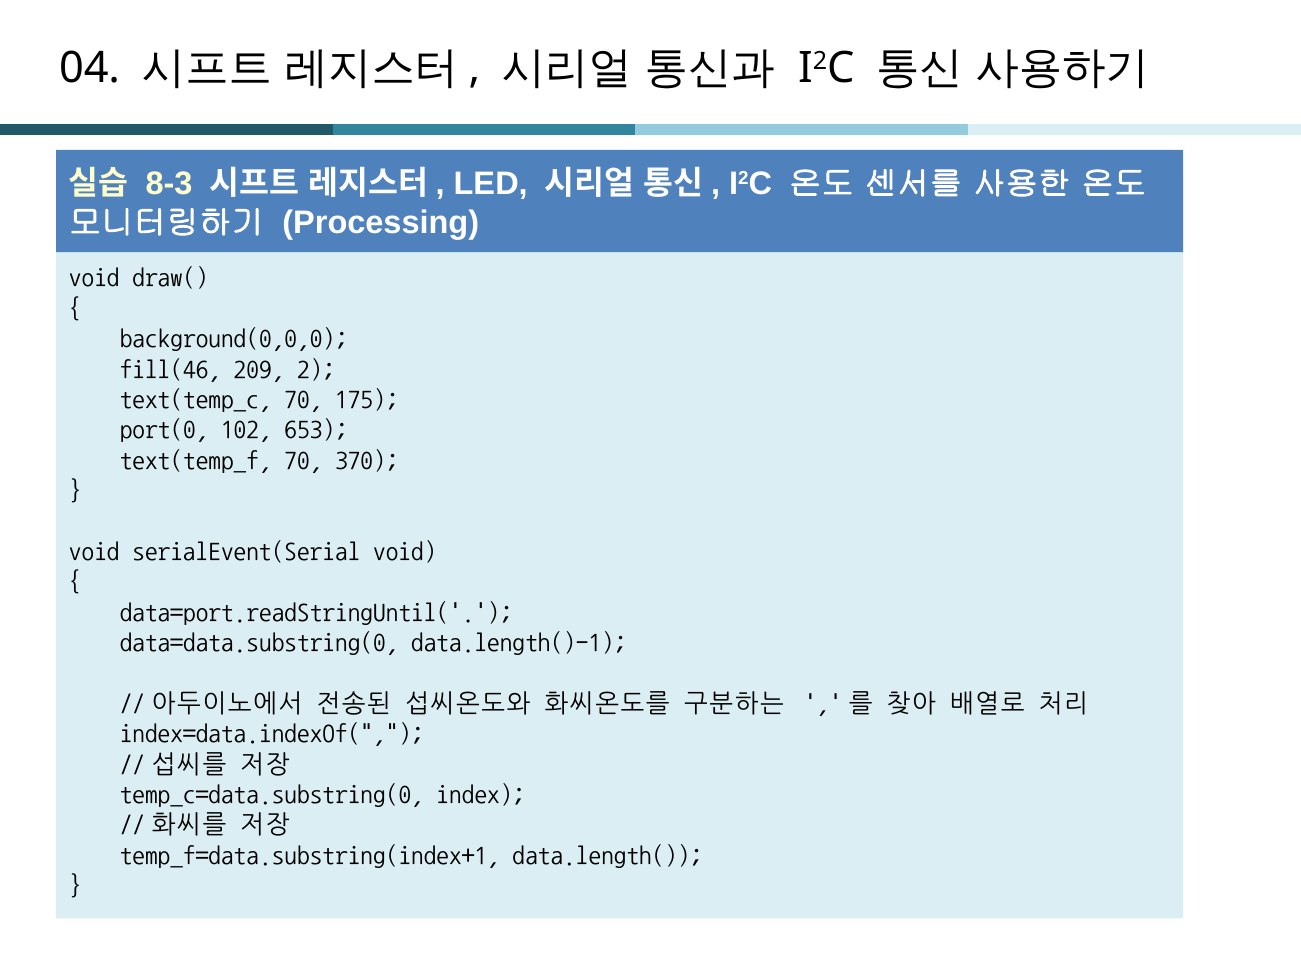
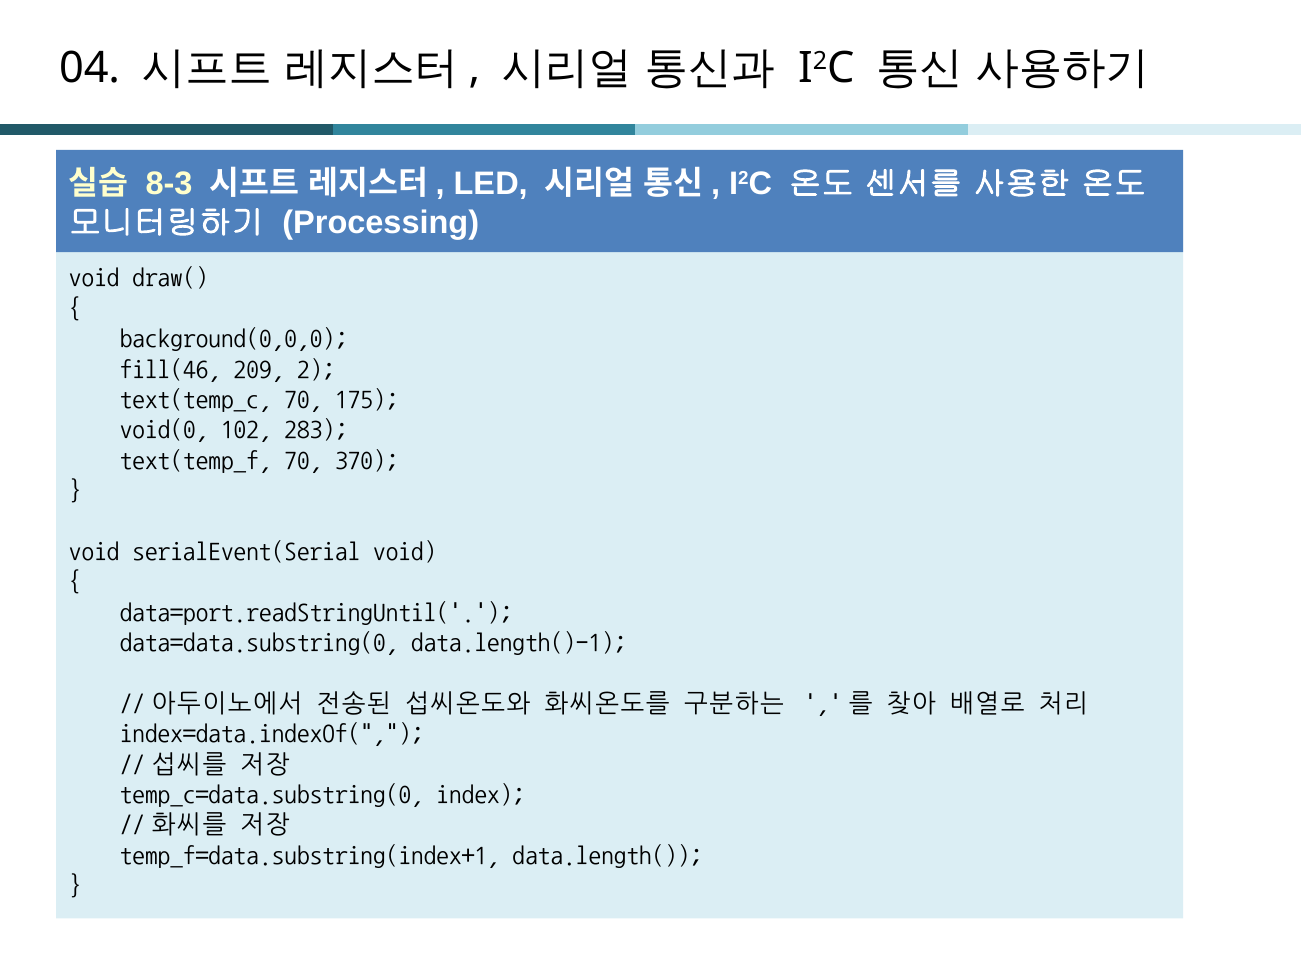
port(0: port(0 -> void(0
653: 653 -> 283
